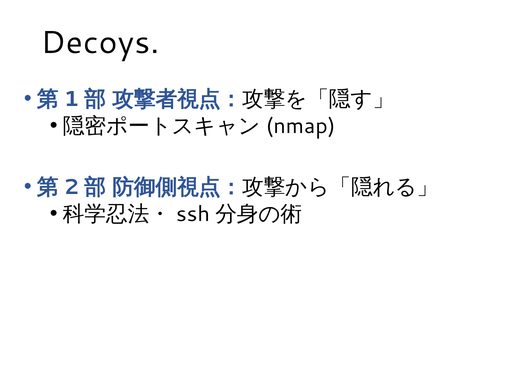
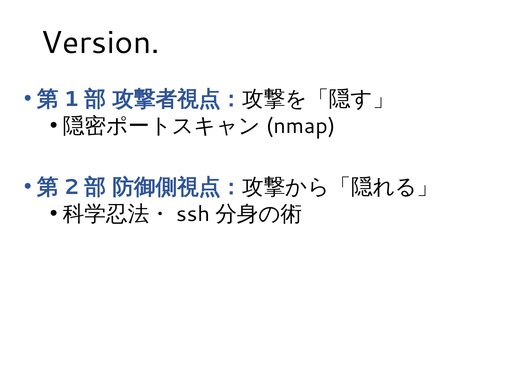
Decoys: Decoys -> Version
